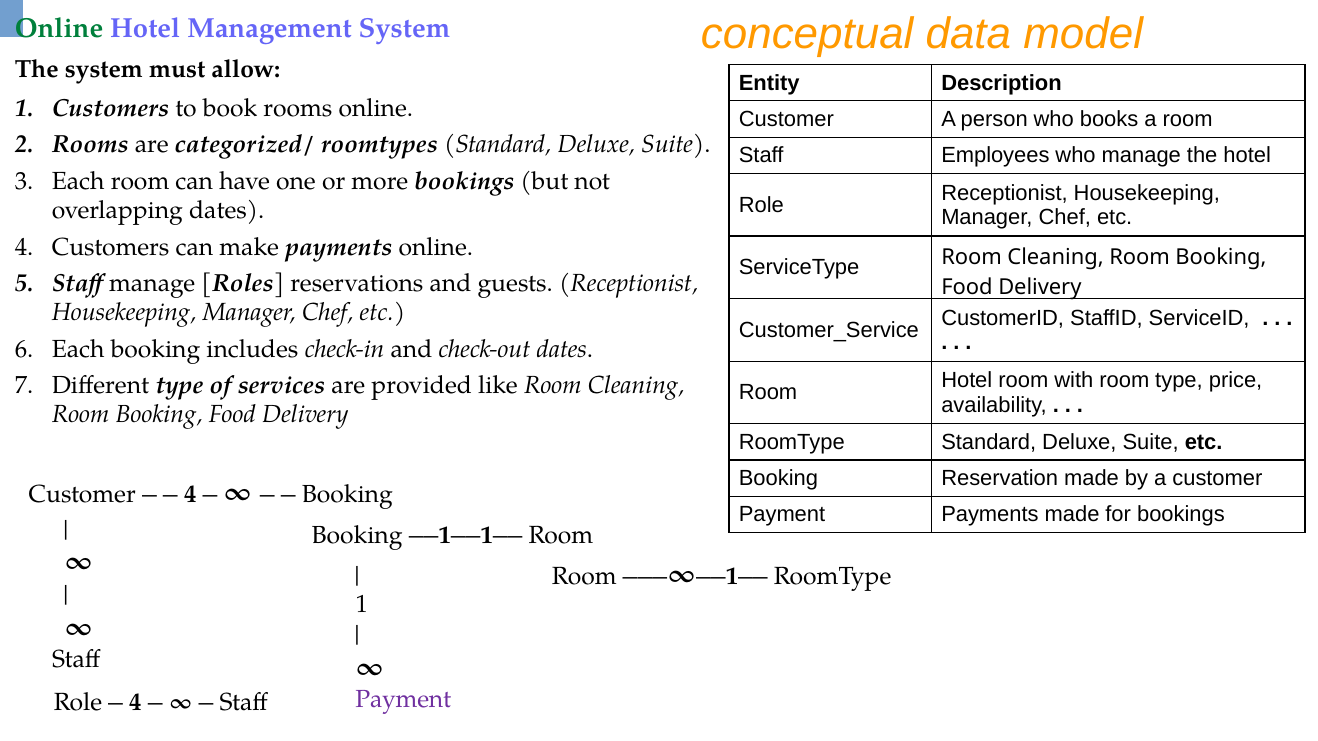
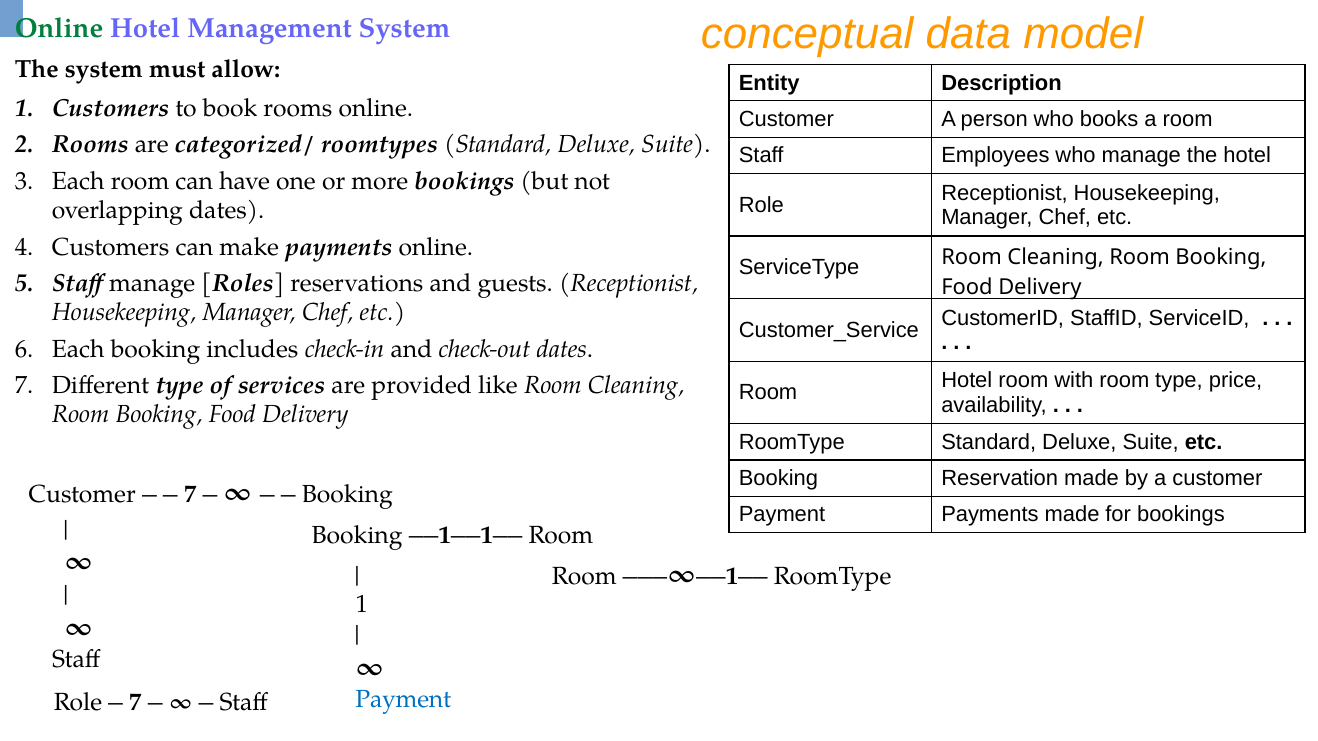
4 at (190, 495): 4 -> 7
Payment at (403, 700) colour: purple -> blue
4 at (135, 702): 4 -> 7
